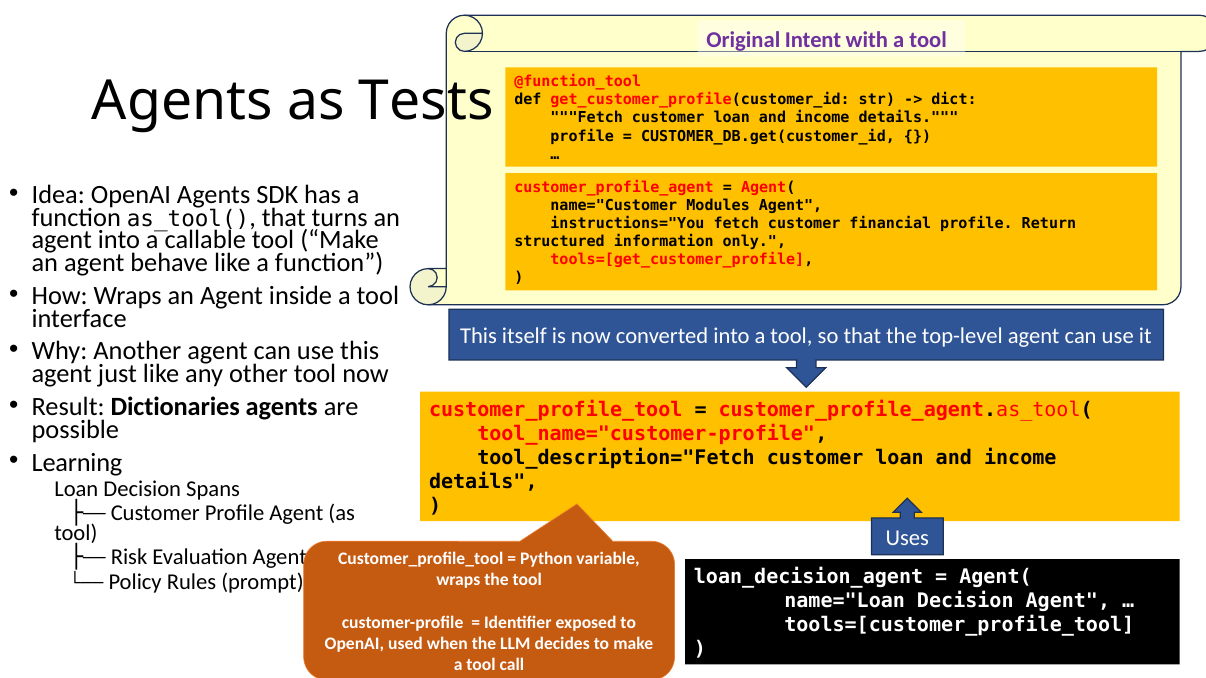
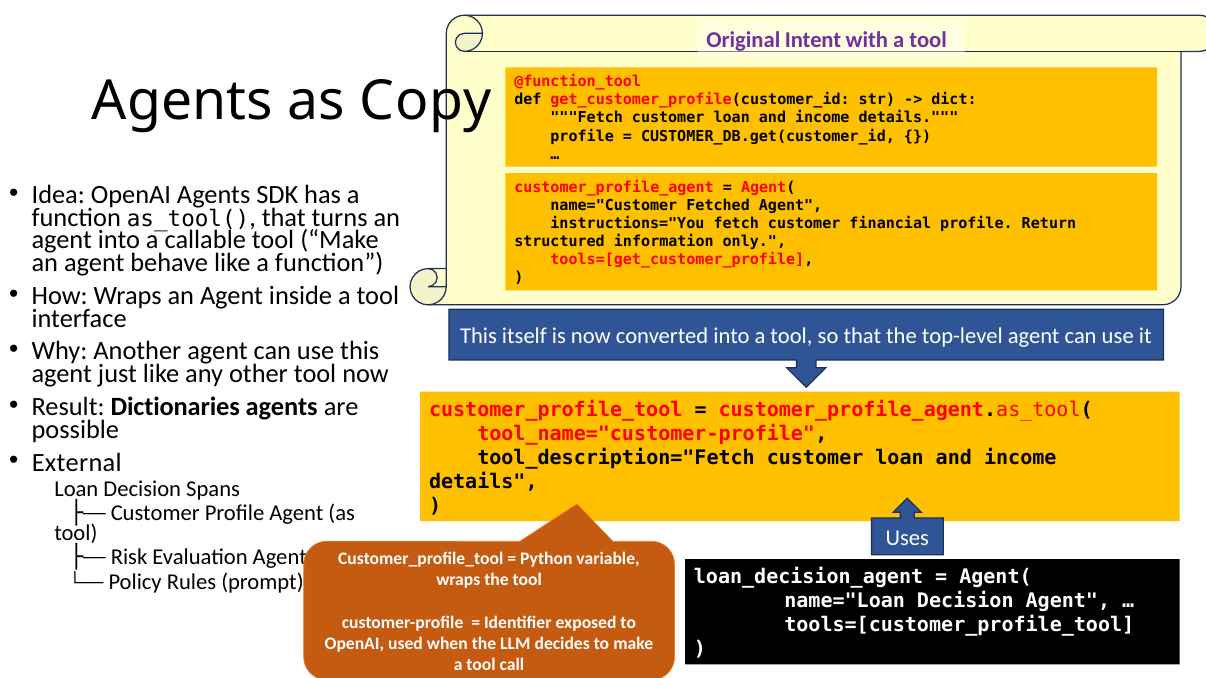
Tests: Tests -> Copy
Modules: Modules -> Fetched
Learning: Learning -> External
